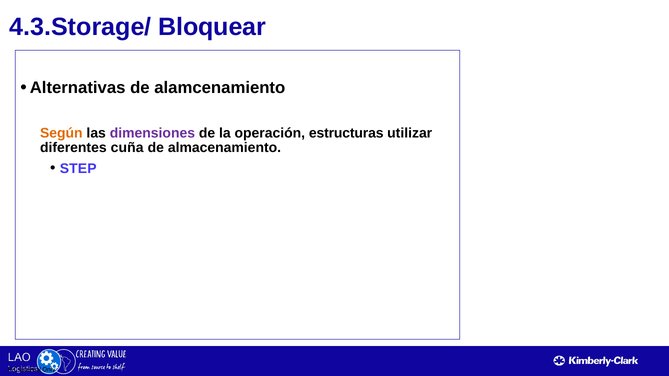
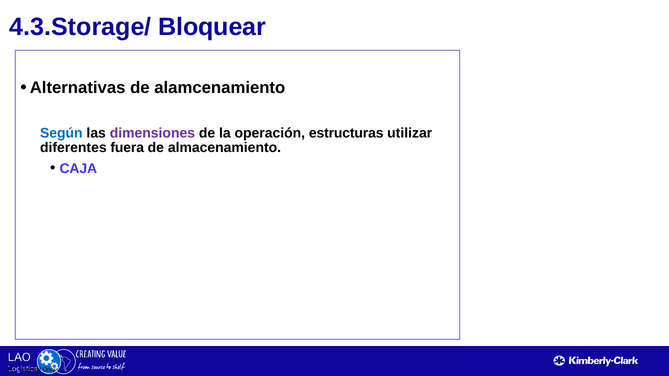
Según colour: orange -> blue
cuña: cuña -> fuera
STEP: STEP -> CAJA
